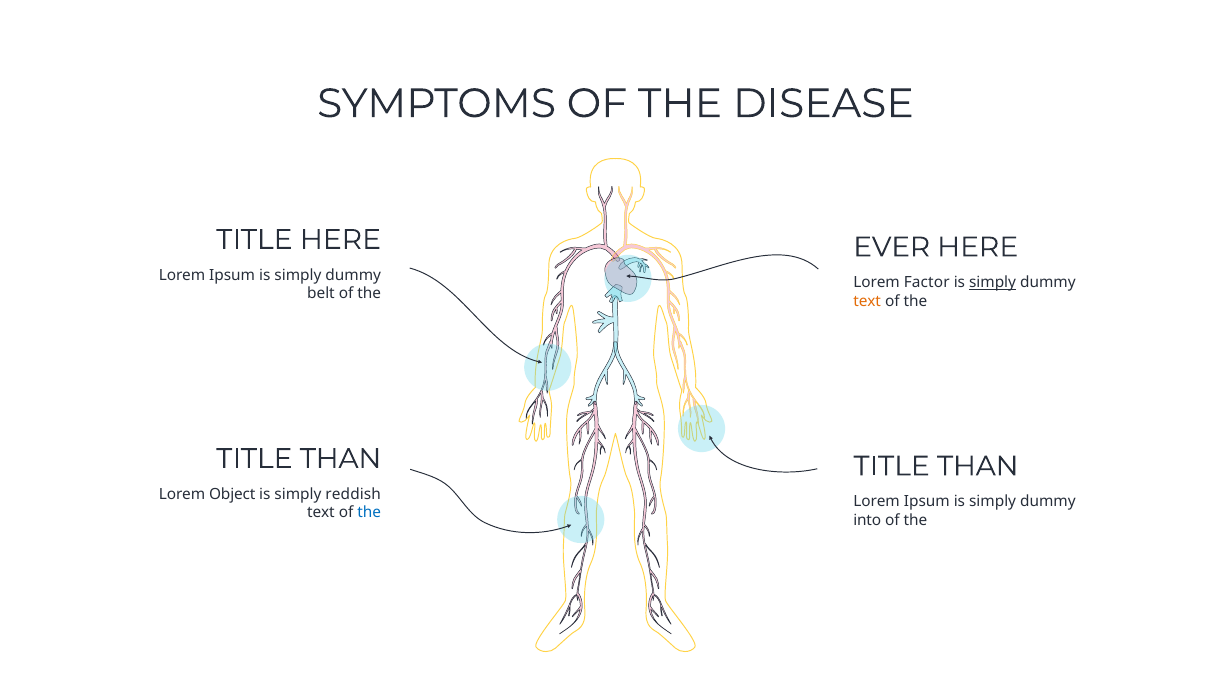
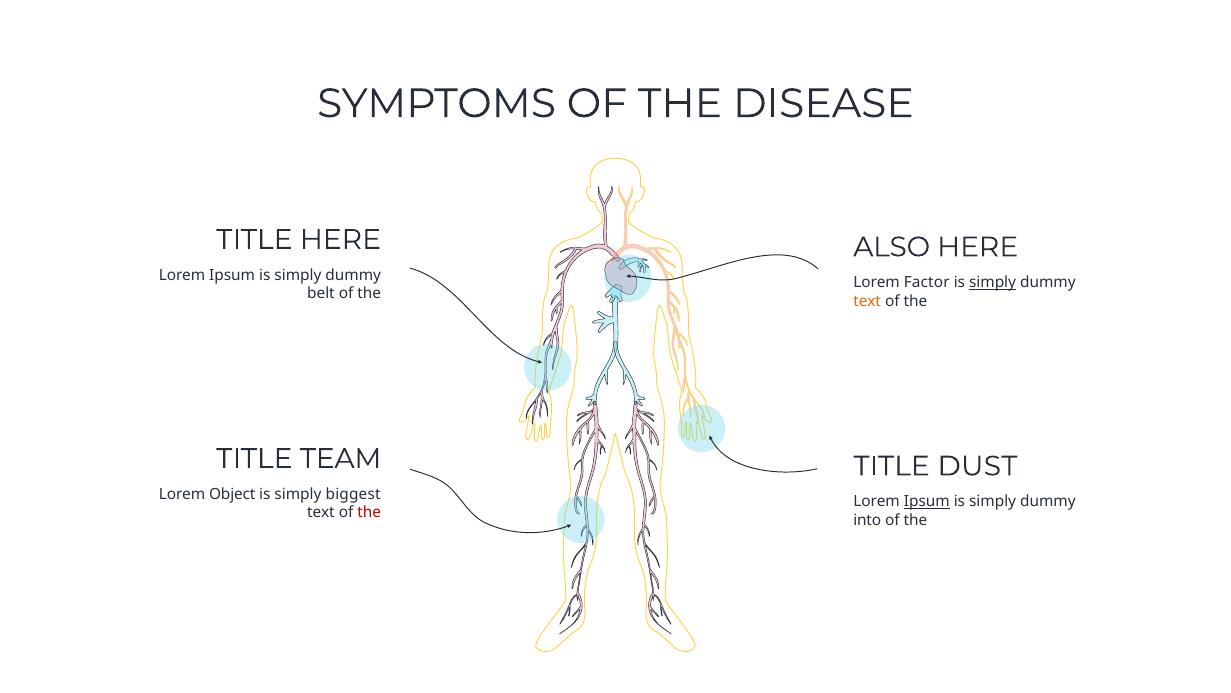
EVER: EVER -> ALSO
THAN at (341, 458): THAN -> TEAM
THAN at (978, 466): THAN -> DUST
reddish: reddish -> biggest
Ipsum at (927, 501) underline: none -> present
the at (369, 512) colour: blue -> red
